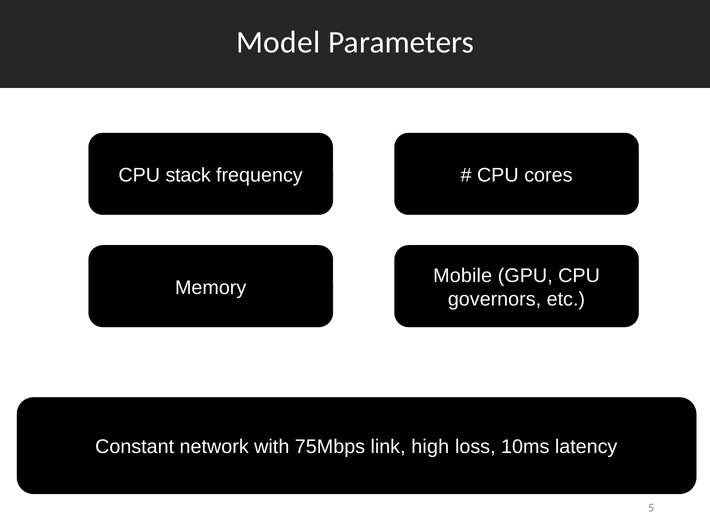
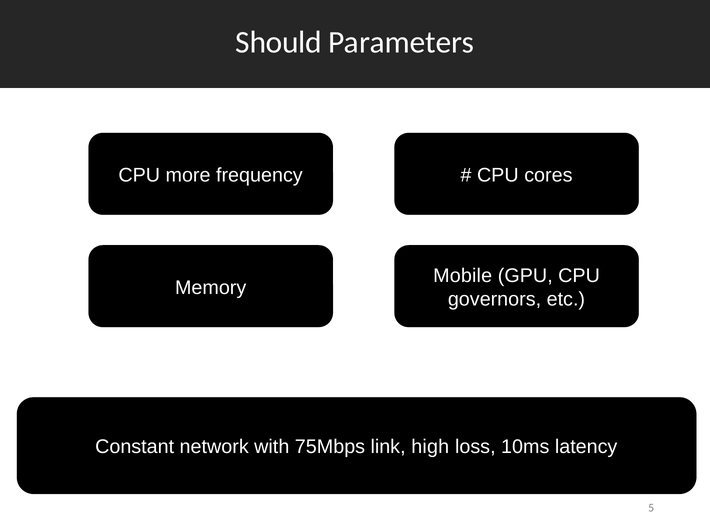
Model: Model -> Should
stack: stack -> more
